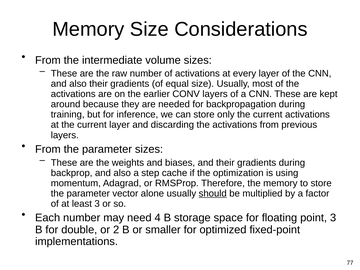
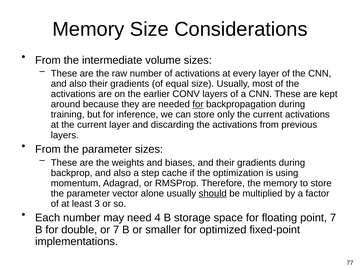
for at (198, 104) underline: none -> present
point 3: 3 -> 7
or 2: 2 -> 7
